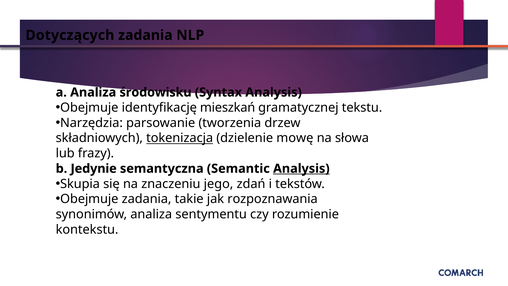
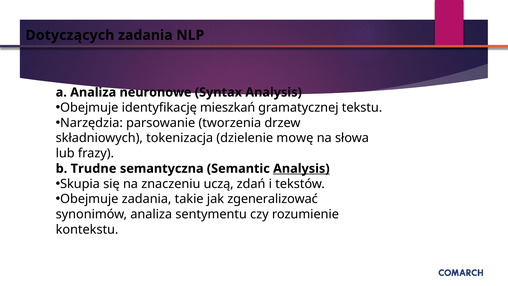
środowisku: środowisku -> neuronowe
tokenizacja underline: present -> none
Jedynie: Jedynie -> Trudne
jego: jego -> uczą
rozpoznawania: rozpoznawania -> zgeneralizować
